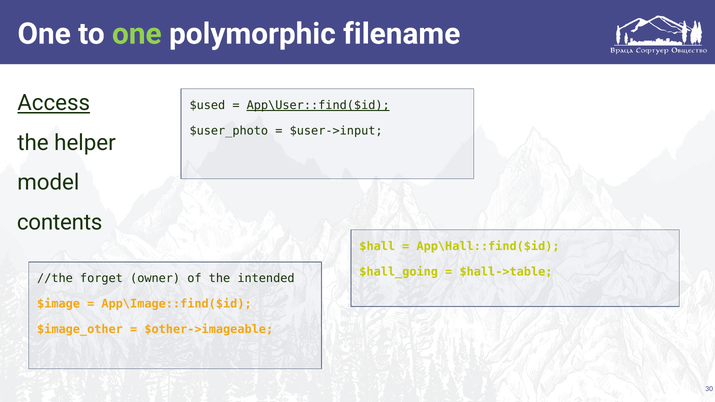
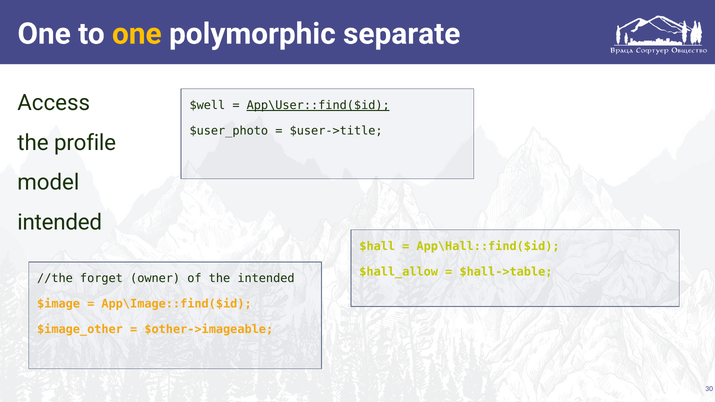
one at (137, 34) colour: light green -> yellow
filename: filename -> separate
Access underline: present -> none
$used: $used -> $well
$user->input: $user->input -> $user->title
helper: helper -> profile
contents at (60, 222): contents -> intended
$hall_going: $hall_going -> $hall_allow
